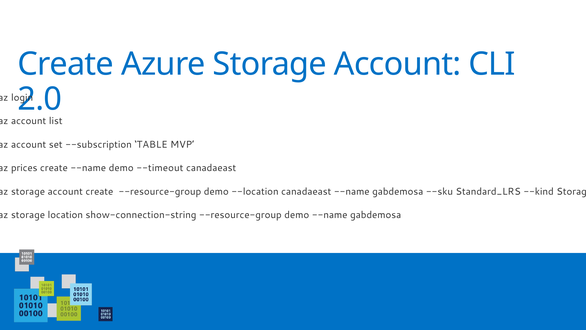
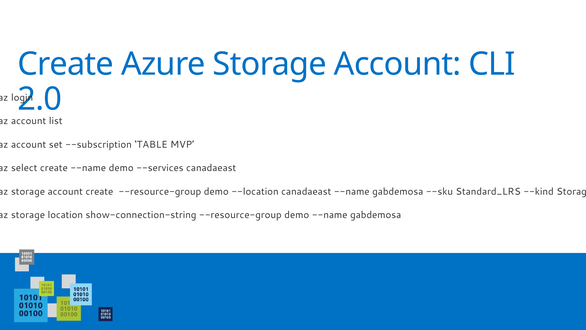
prices: prices -> select
--timeout: --timeout -> --services
